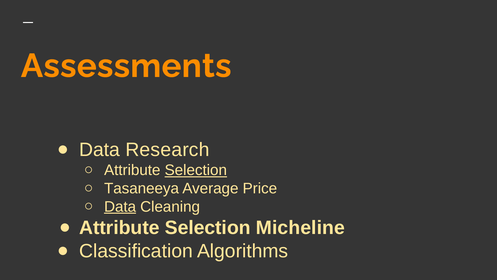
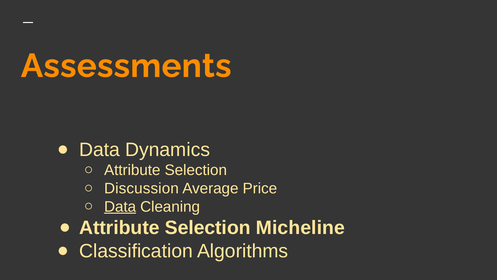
Research: Research -> Dynamics
Selection at (196, 170) underline: present -> none
Tasaneeya: Tasaneeya -> Discussion
